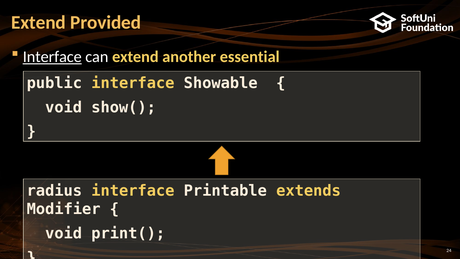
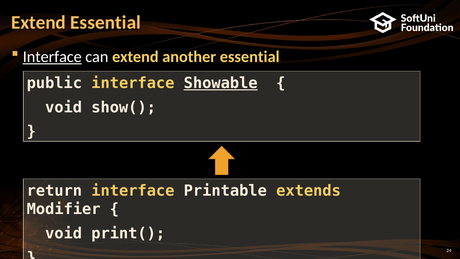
Extend Provided: Provided -> Essential
Showable underline: none -> present
radius: radius -> return
